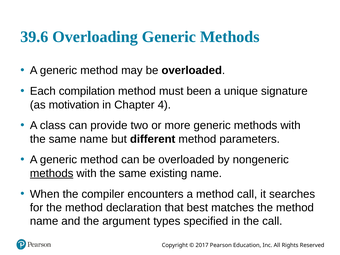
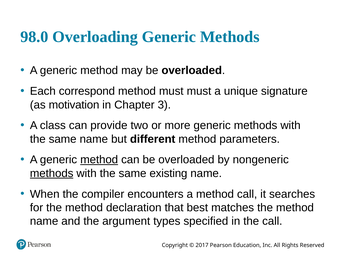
39.6: 39.6 -> 98.0
compilation: compilation -> correspond
must been: been -> must
4: 4 -> 3
method at (99, 160) underline: none -> present
